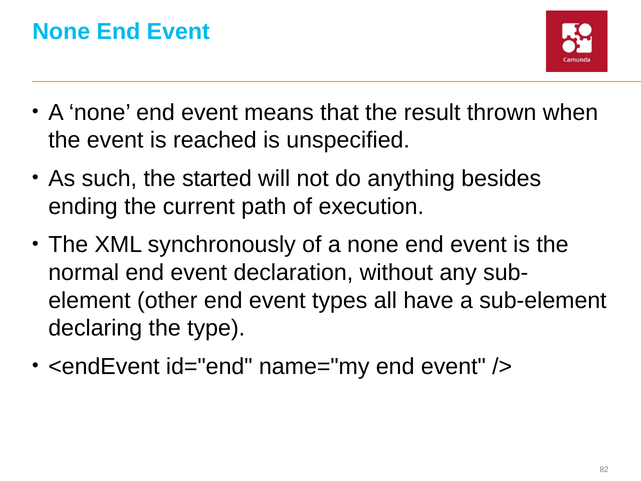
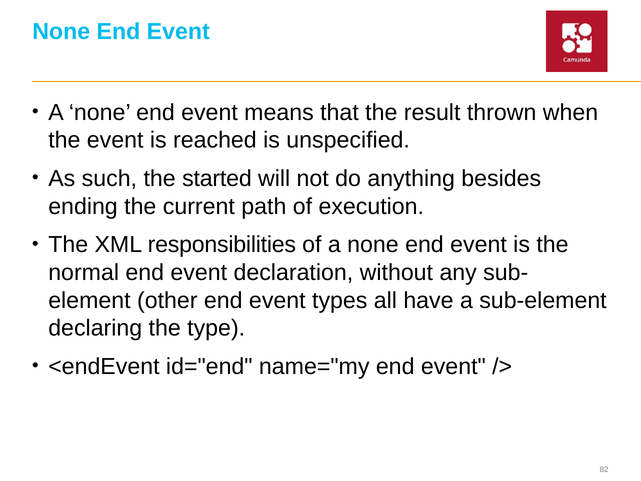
synchronously: synchronously -> responsibilities
